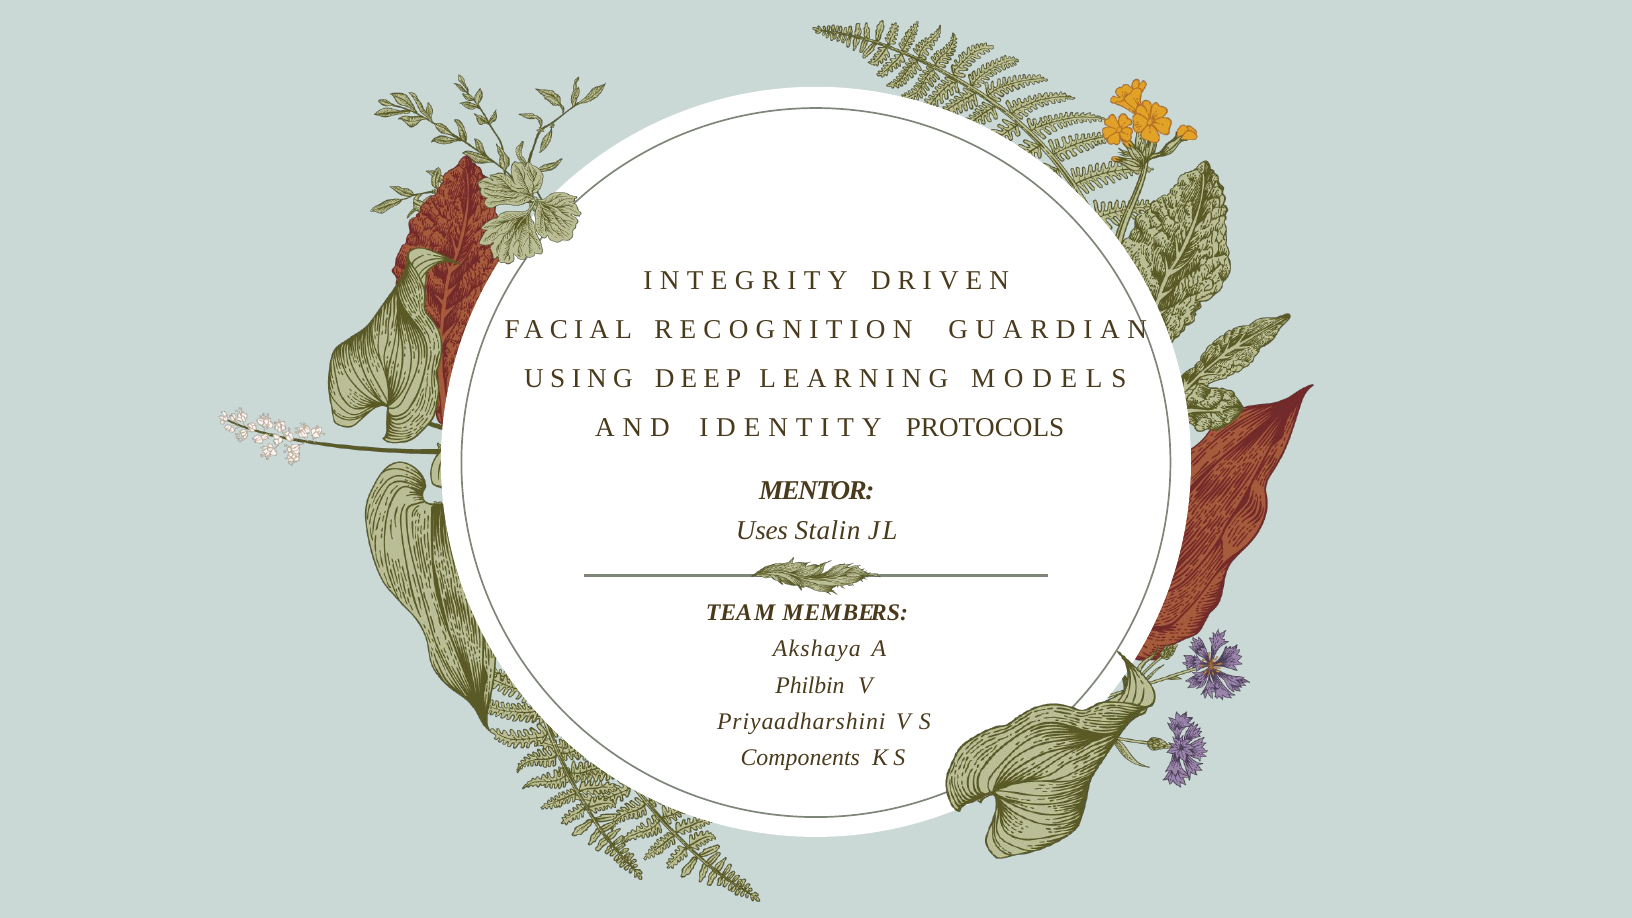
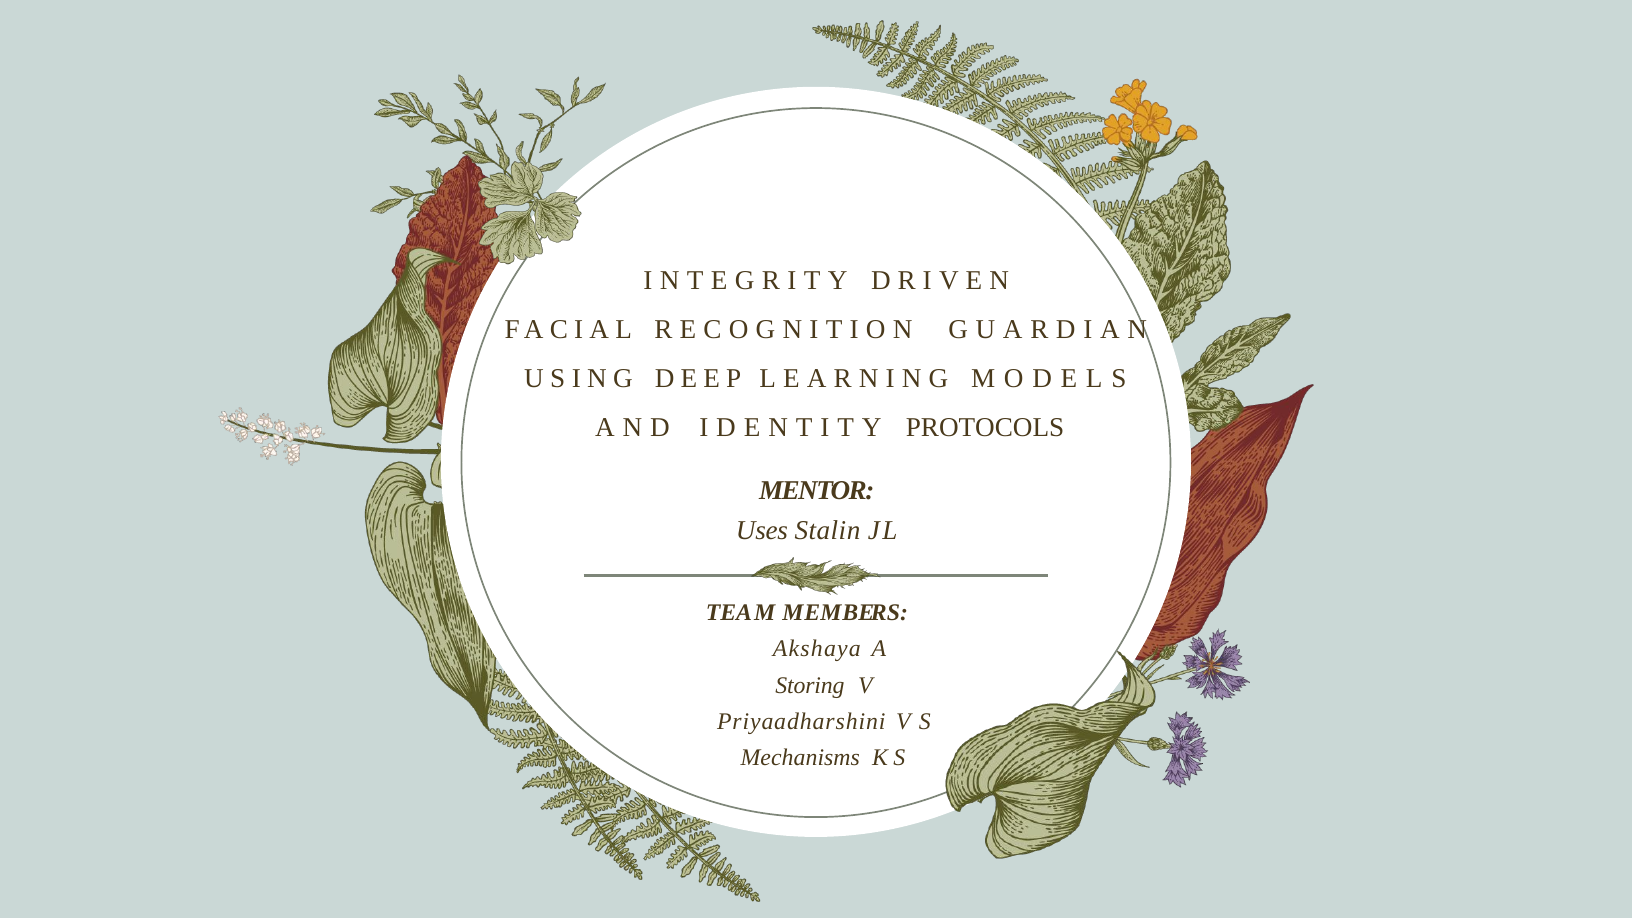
Philbin: Philbin -> Storing
Components: Components -> Mechanisms
